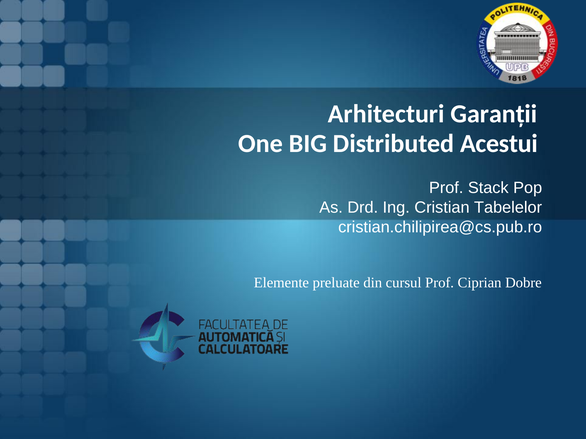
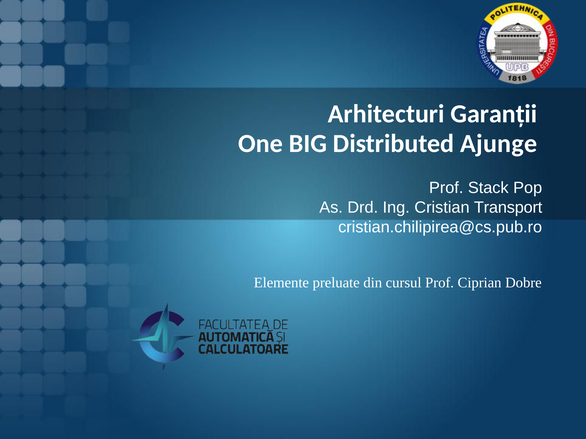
Acestui: Acestui -> Ajunge
Tabelelor: Tabelelor -> Transport
